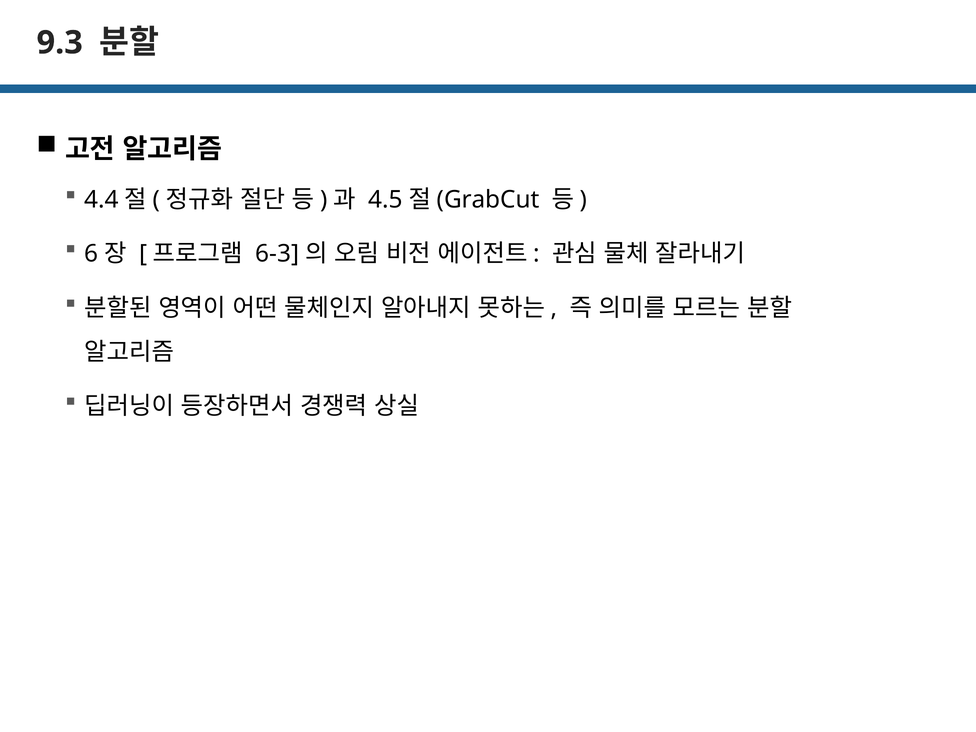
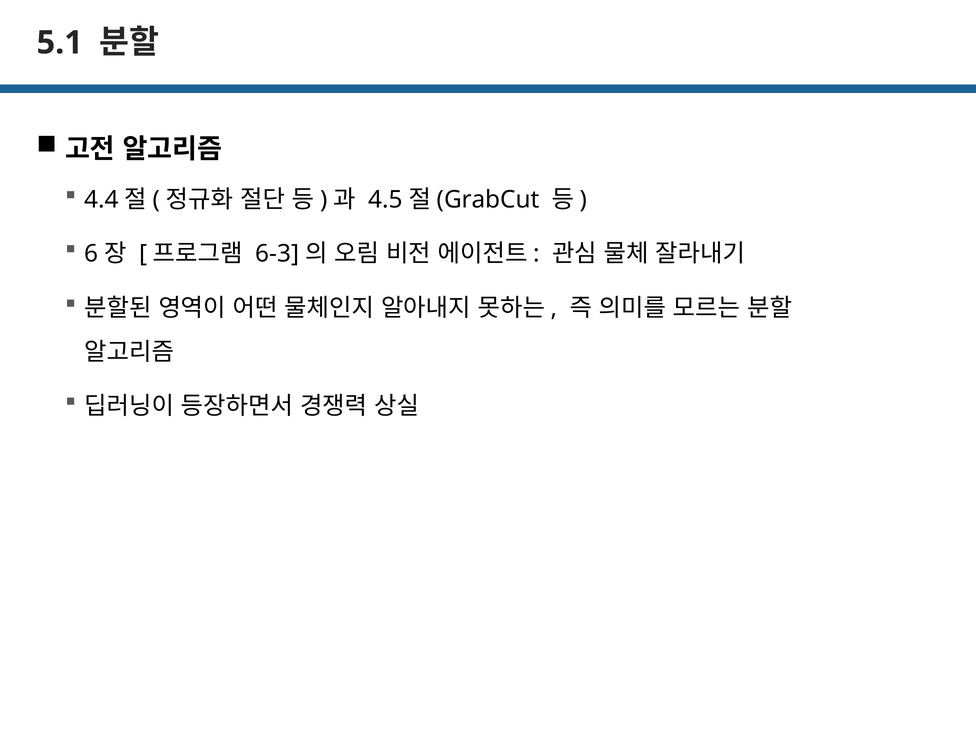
9.3: 9.3 -> 5.1
